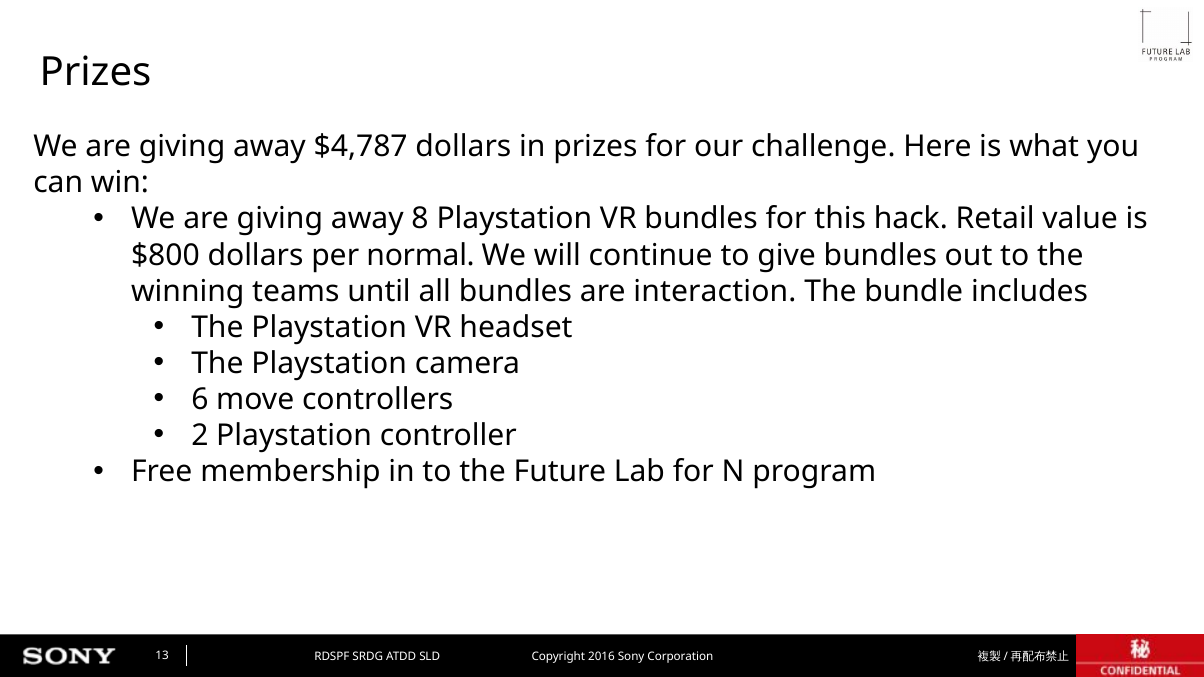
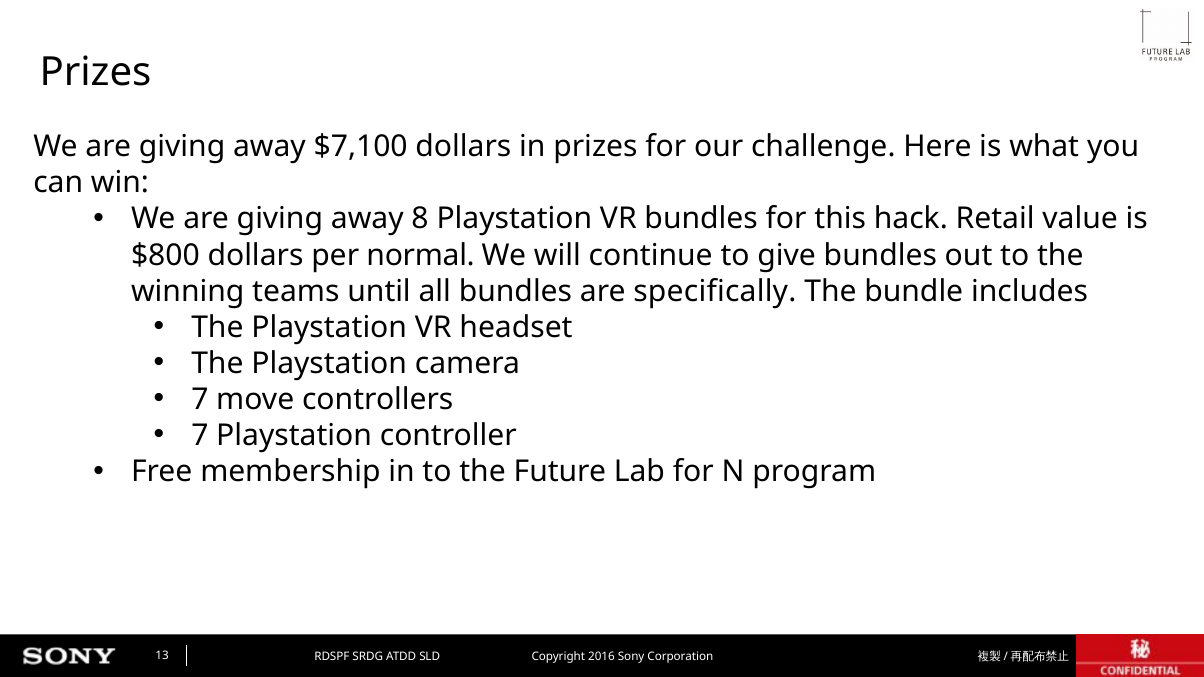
$4,787: $4,787 -> $7,100
interaction: interaction -> specifically
6 at (200, 400): 6 -> 7
2 at (200, 436): 2 -> 7
